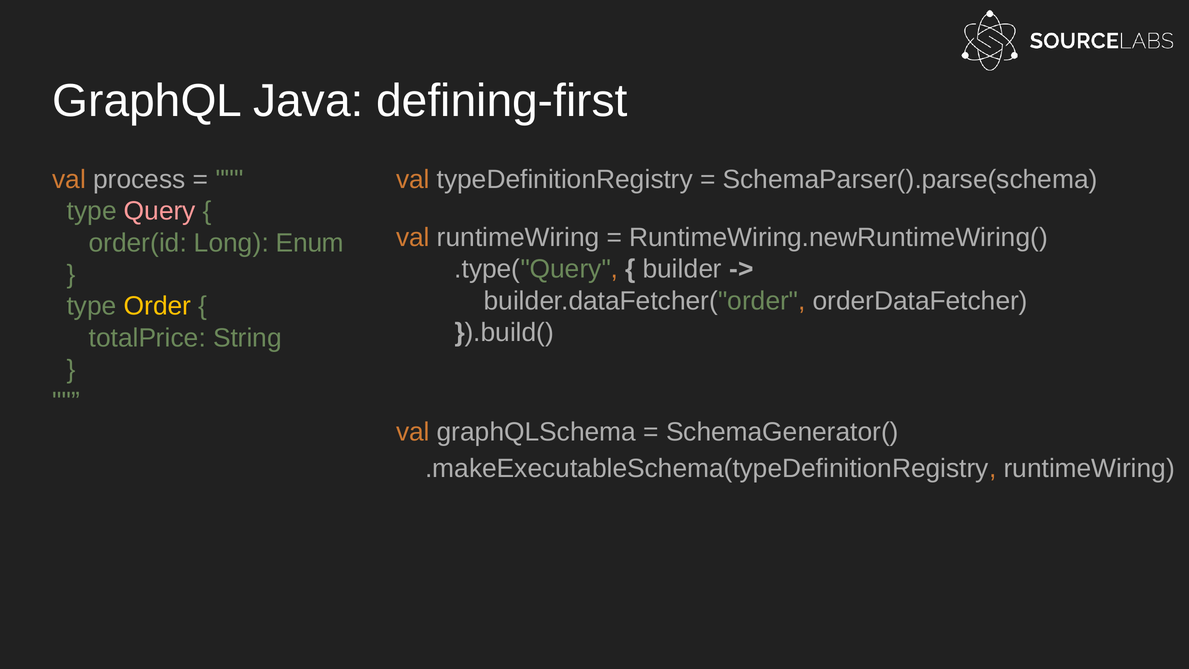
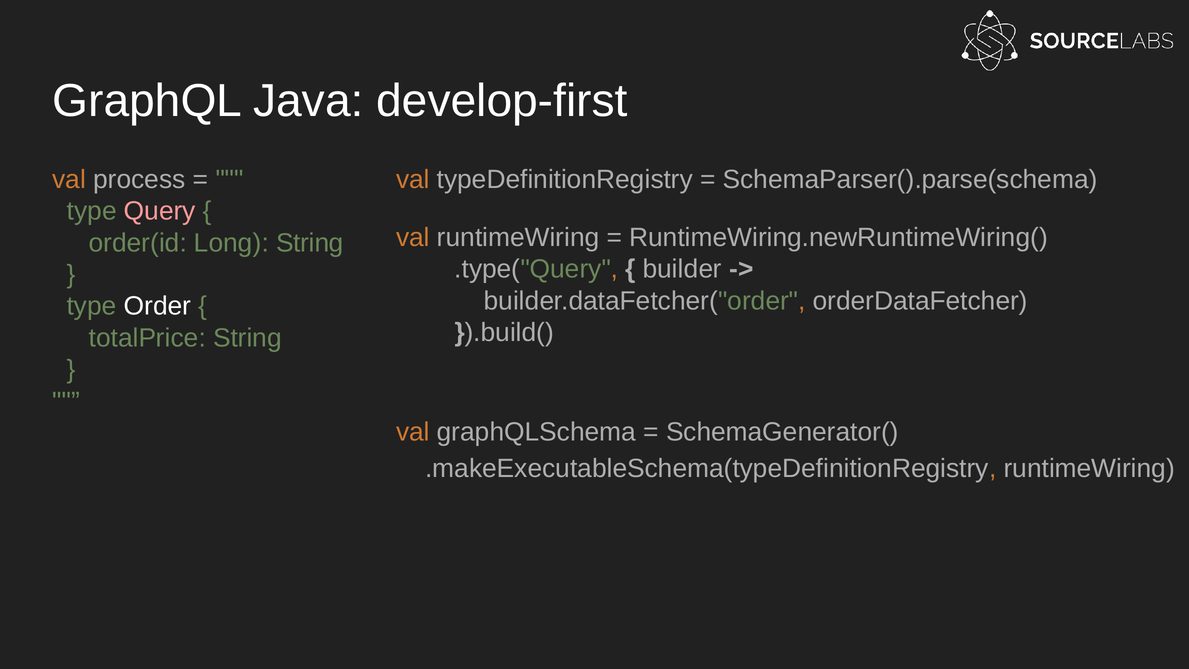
defining-first: defining-first -> develop-first
Long Enum: Enum -> String
Order colour: yellow -> white
